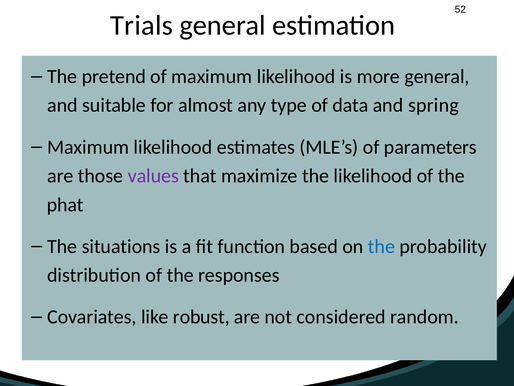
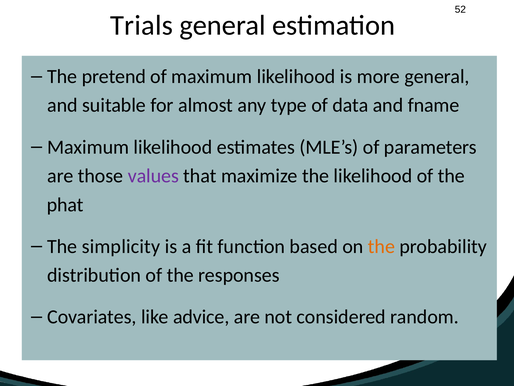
spring: spring -> fname
situations: situations -> simplicity
the at (381, 246) colour: blue -> orange
robust: robust -> advice
